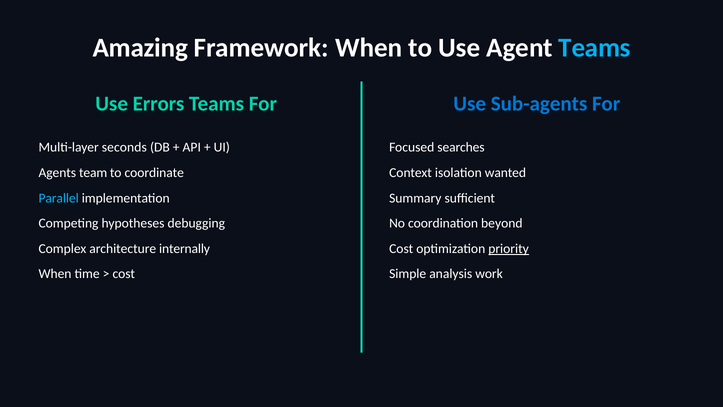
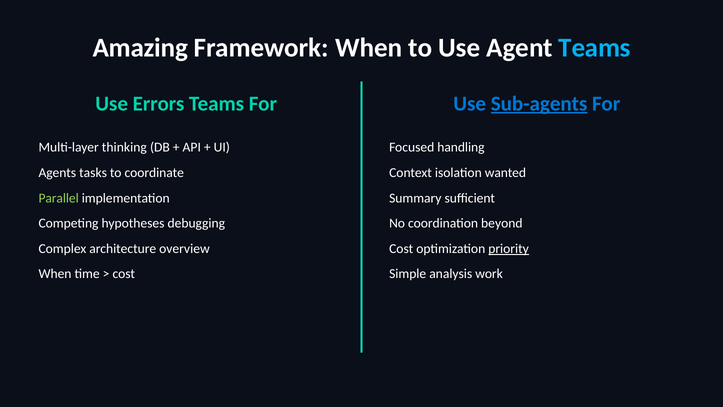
Sub-agents underline: none -> present
seconds: seconds -> thinking
searches: searches -> handling
team: team -> tasks
Parallel colour: light blue -> light green
internally: internally -> overview
